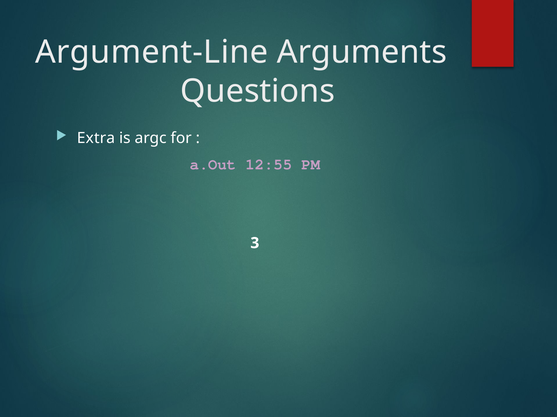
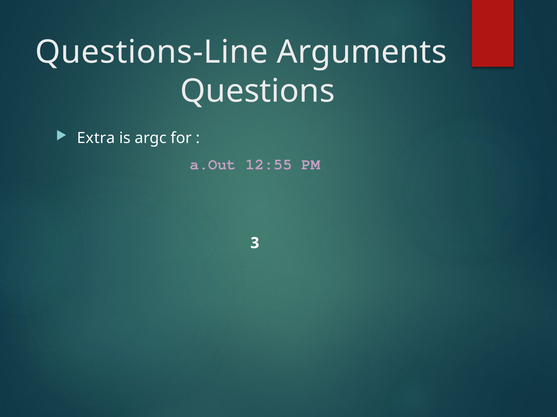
Argument-Line: Argument-Line -> Questions-Line
